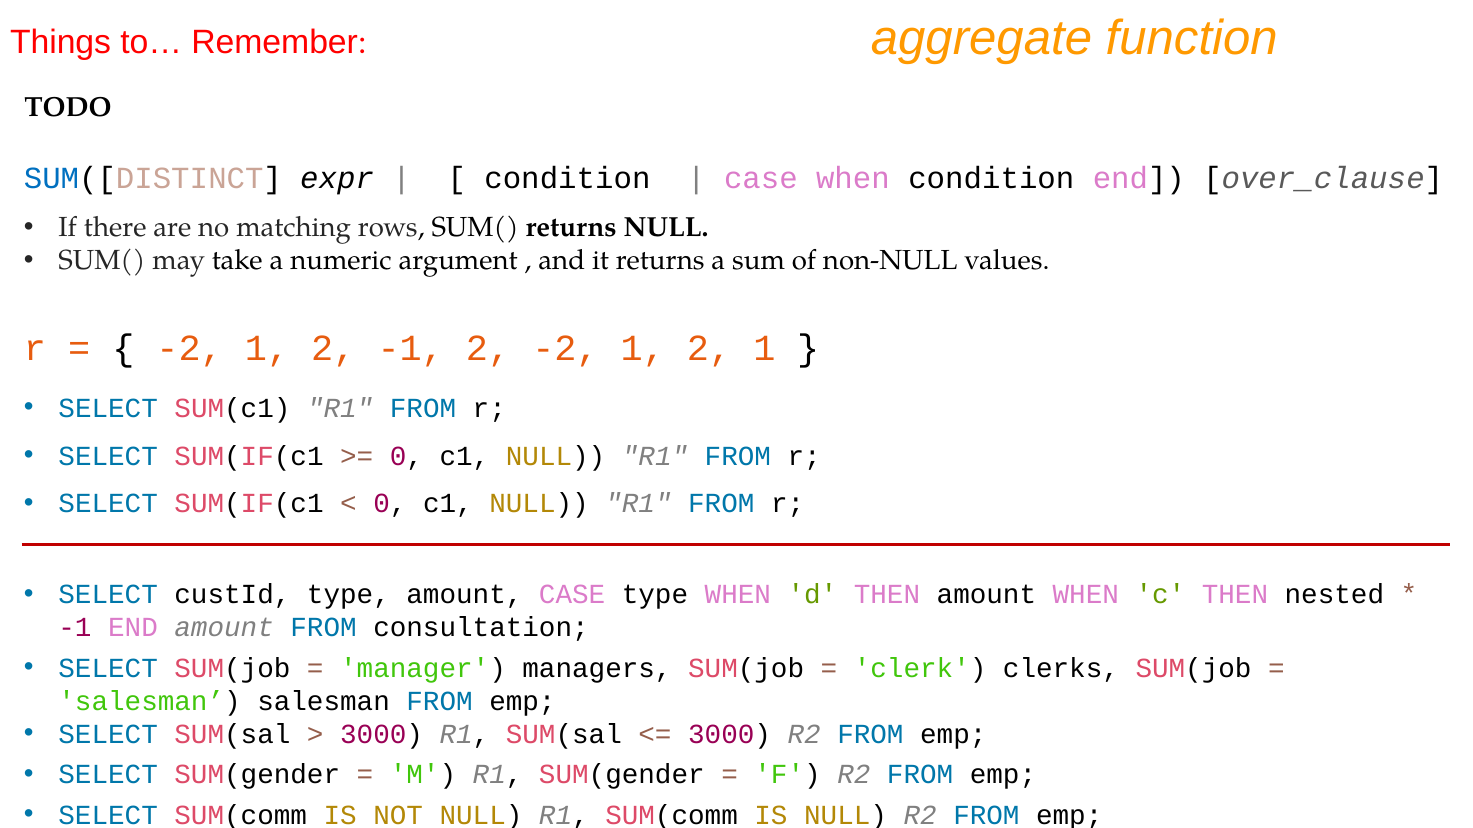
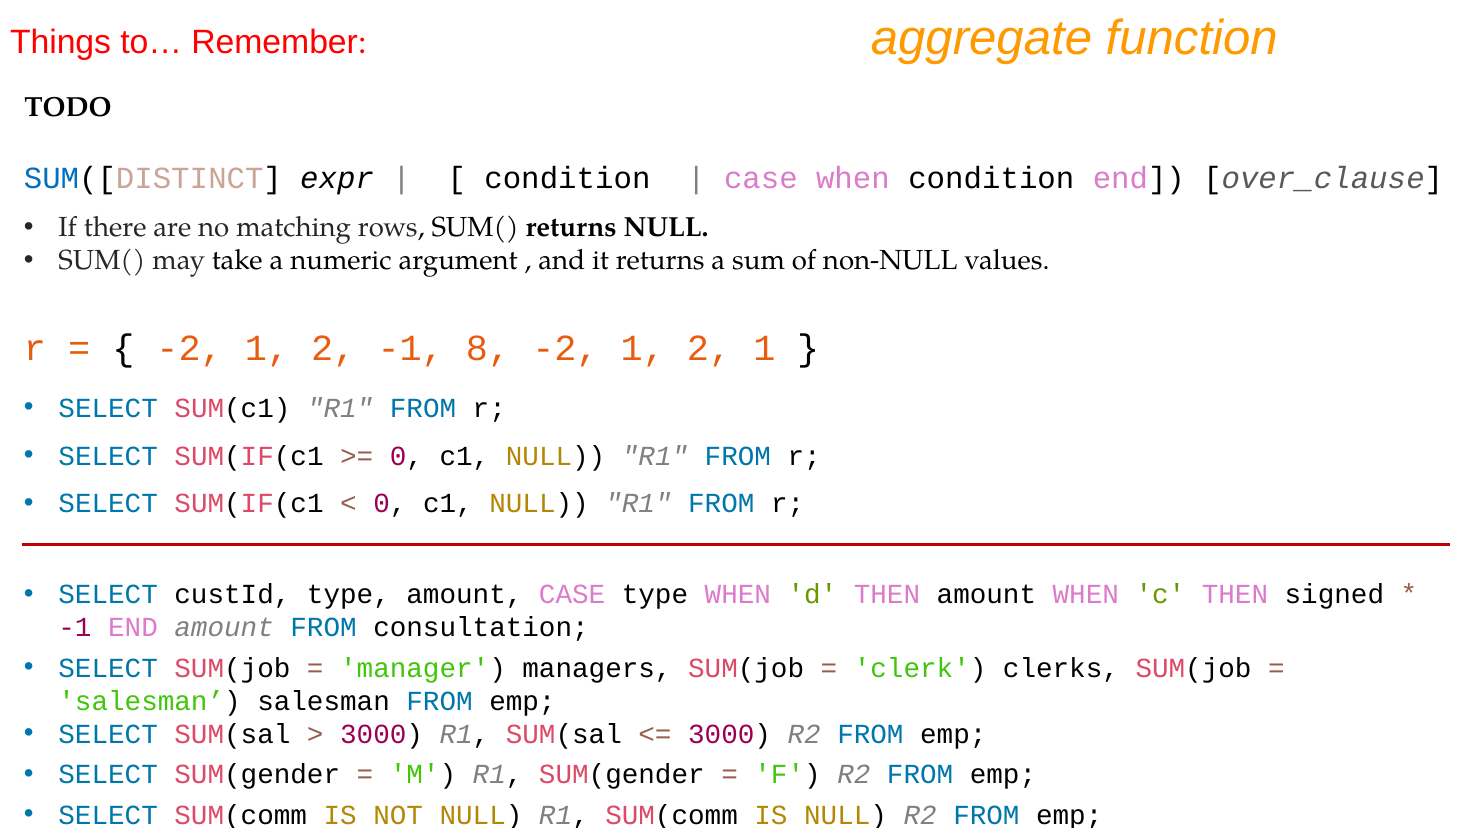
-1 2: 2 -> 8
nested: nested -> signed
